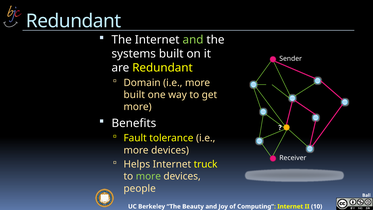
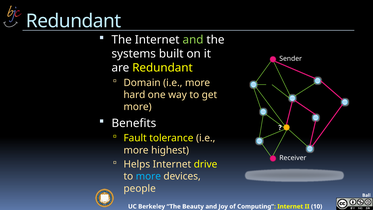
built at (134, 95): built -> hard
devices at (170, 150): devices -> highest
truck: truck -> drive
more at (148, 176) colour: light green -> light blue
